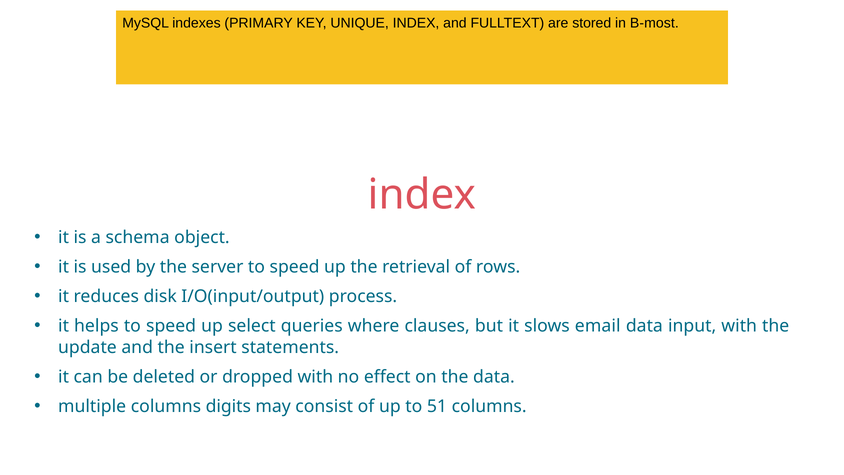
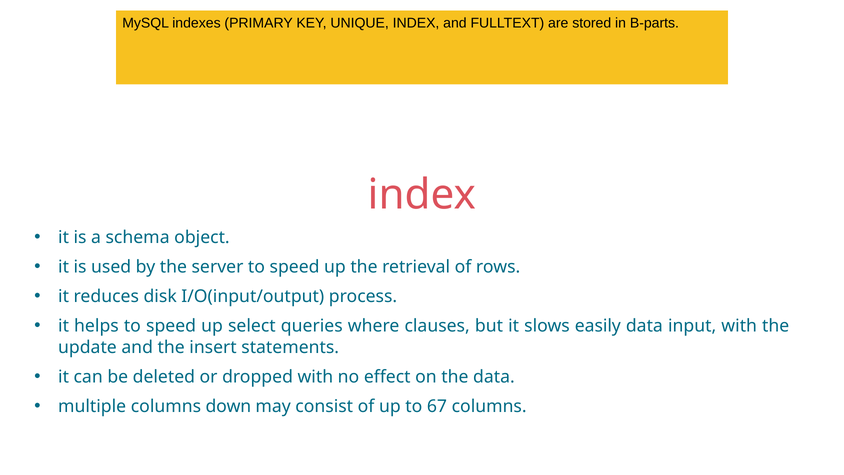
B-most: B-most -> B-parts
email: email -> easily
digits: digits -> down
51: 51 -> 67
